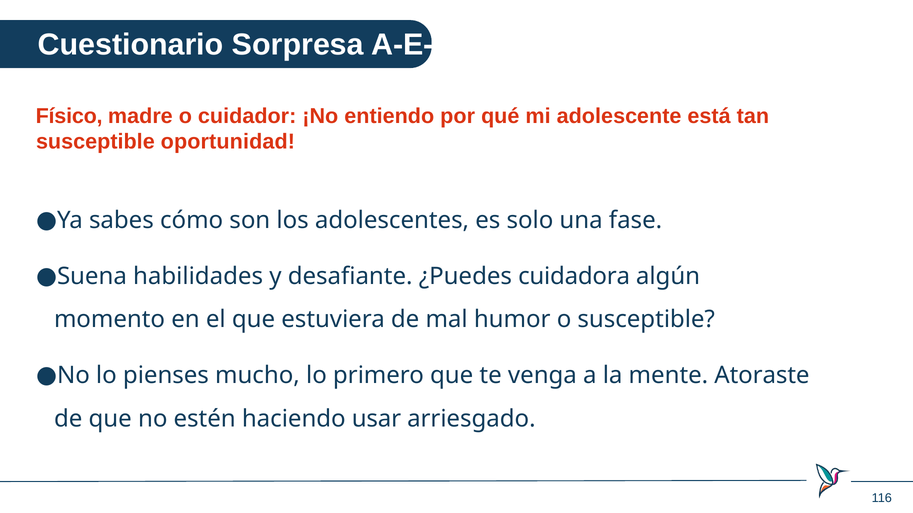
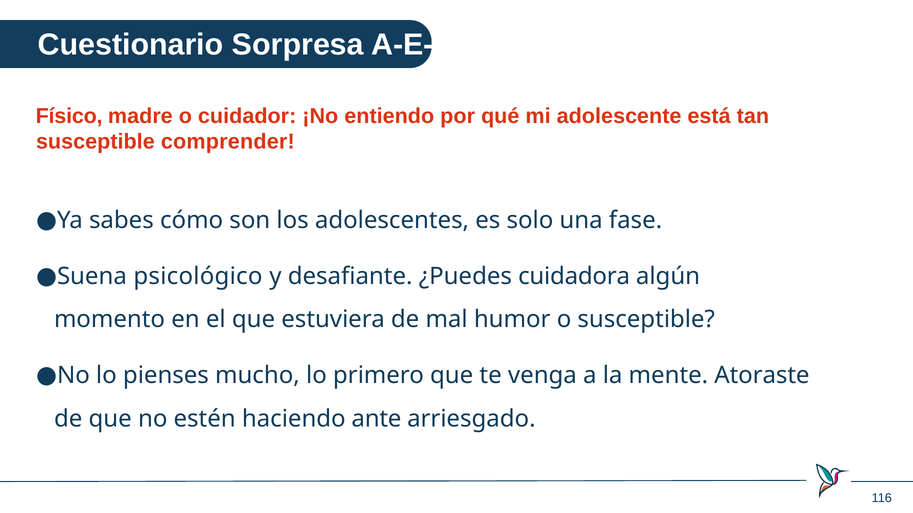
oportunidad: oportunidad -> comprender
habilidades: habilidades -> psicológico
usar: usar -> ante
